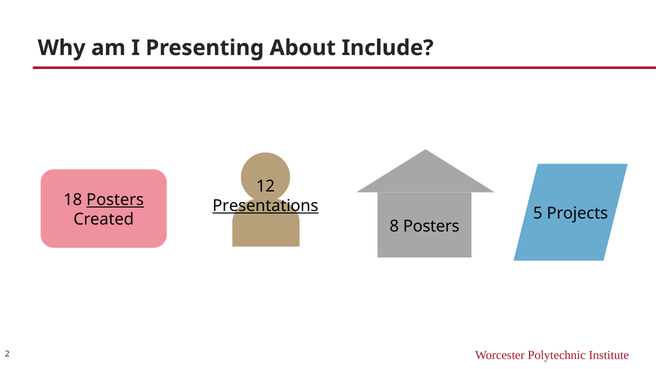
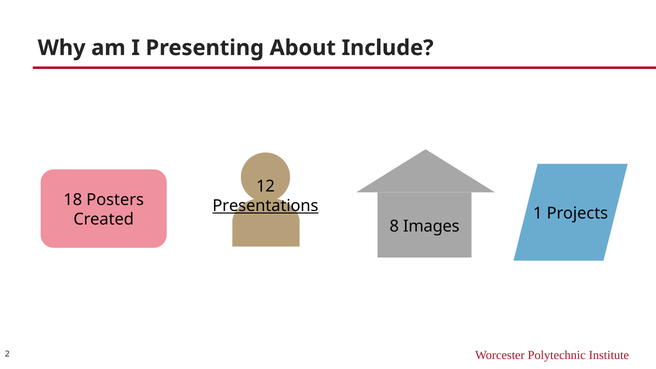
Posters at (115, 200) underline: present -> none
5: 5 -> 1
8 Posters: Posters -> Images
